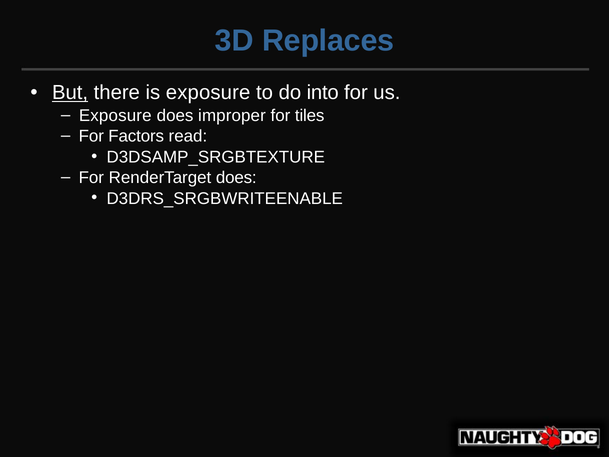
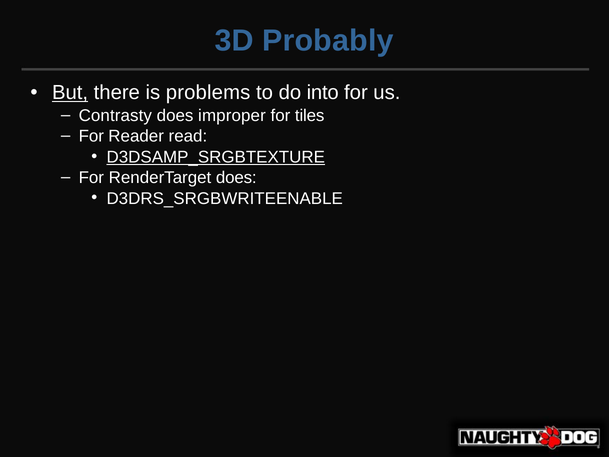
Replaces: Replaces -> Probably
is exposure: exposure -> problems
Exposure at (115, 116): Exposure -> Contrasty
Factors: Factors -> Reader
D3DSAMP_SRGBTEXTURE underline: none -> present
